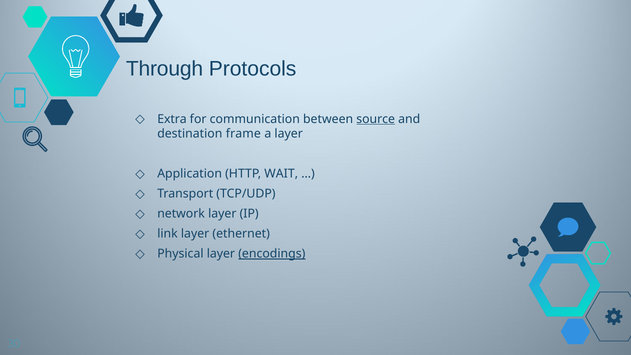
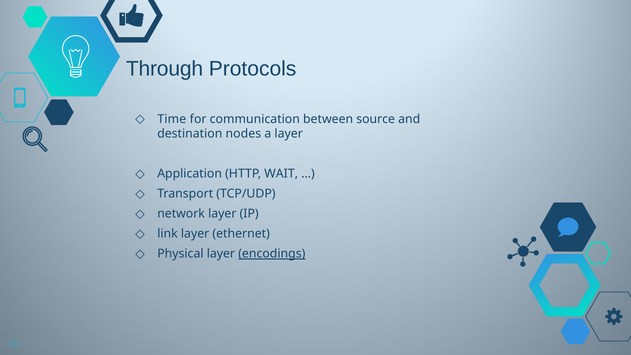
Extra: Extra -> Time
source underline: present -> none
frame: frame -> nodes
